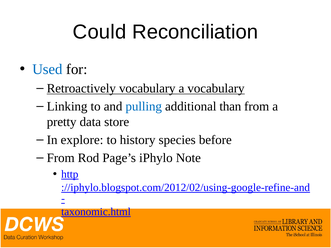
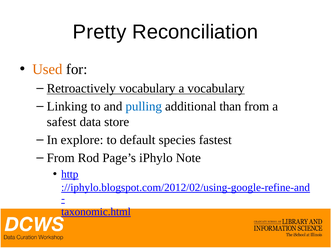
Could: Could -> Pretty
Used colour: blue -> orange
pretty: pretty -> safest
history: history -> default
before: before -> fastest
